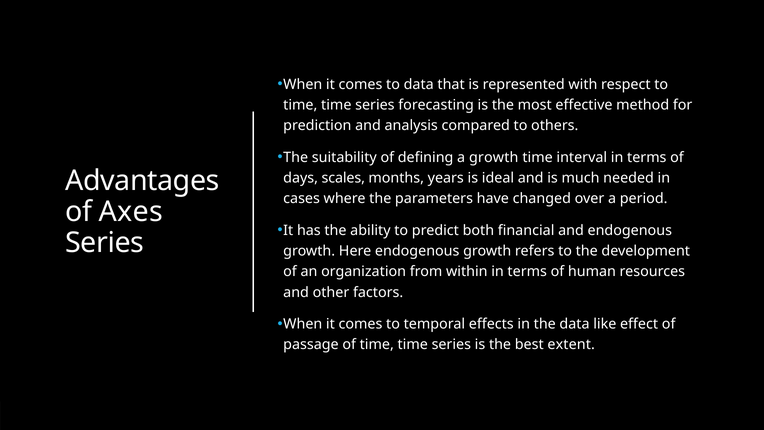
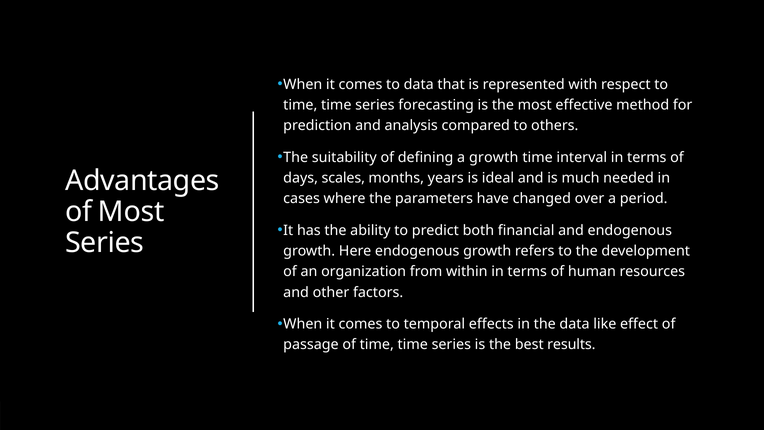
of Axes: Axes -> Most
extent: extent -> results
